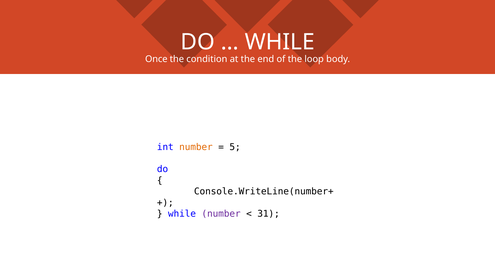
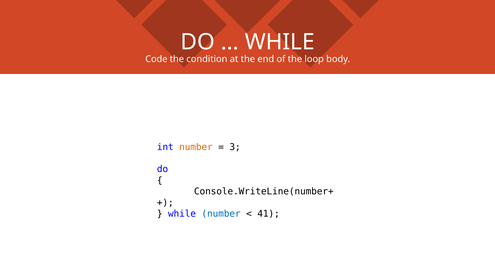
Once: Once -> Code
5: 5 -> 3
number at (221, 214) colour: purple -> blue
31: 31 -> 41
